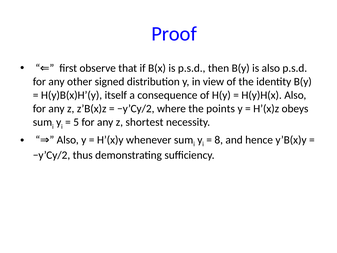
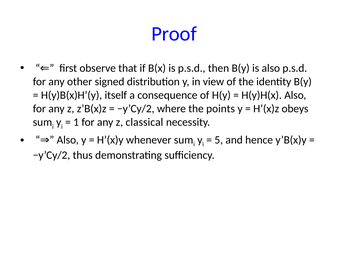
5: 5 -> 1
shortest: shortest -> classical
8: 8 -> 5
